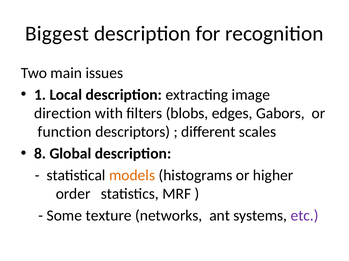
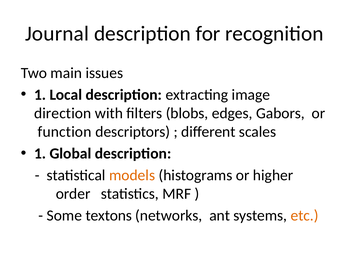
Biggest: Biggest -> Journal
8 at (40, 154): 8 -> 1
texture: texture -> textons
etc colour: purple -> orange
